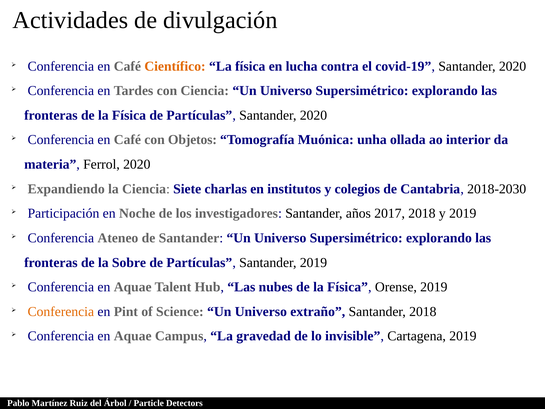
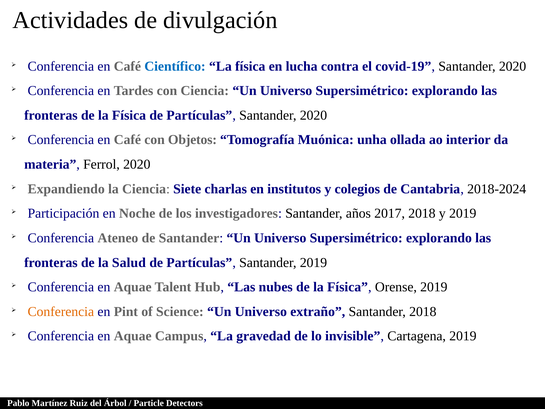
Científico colour: orange -> blue
2018-2030: 2018-2030 -> 2018-2024
Sobre: Sobre -> Salud
